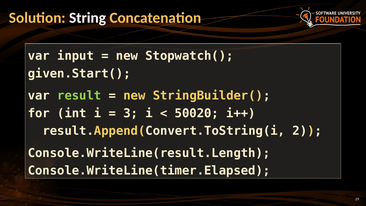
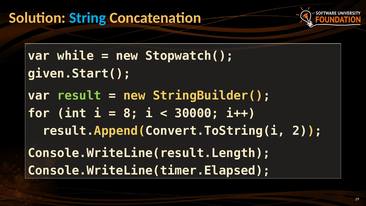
String colour: white -> light blue
input: input -> while
3: 3 -> 8
50020: 50020 -> 30000
